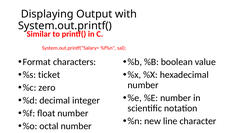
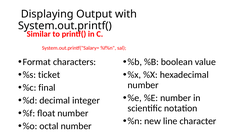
zero: zero -> final
